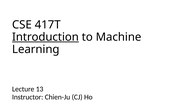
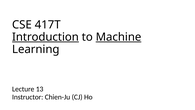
Machine underline: none -> present
